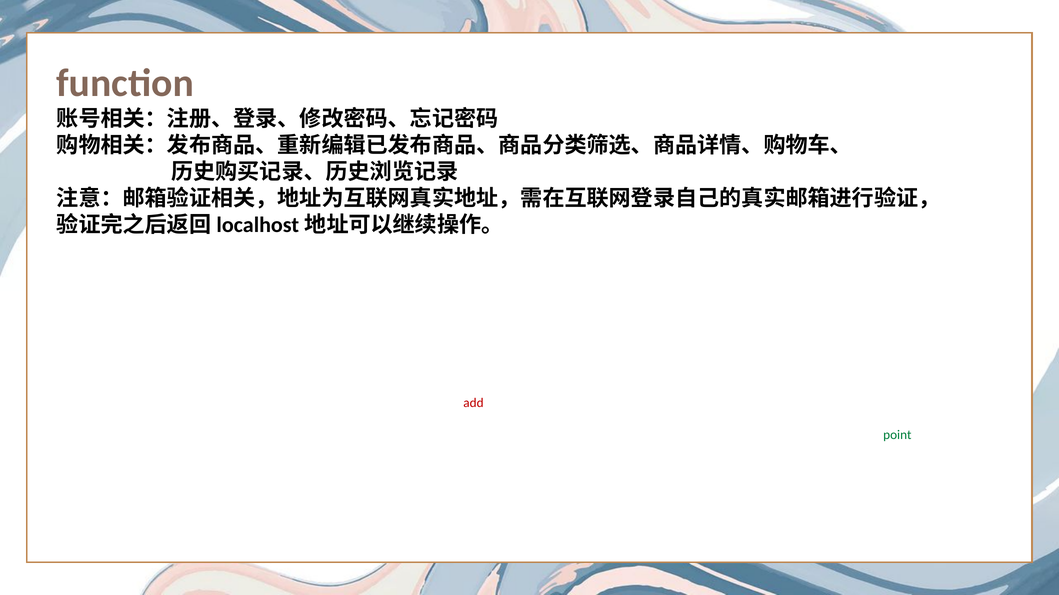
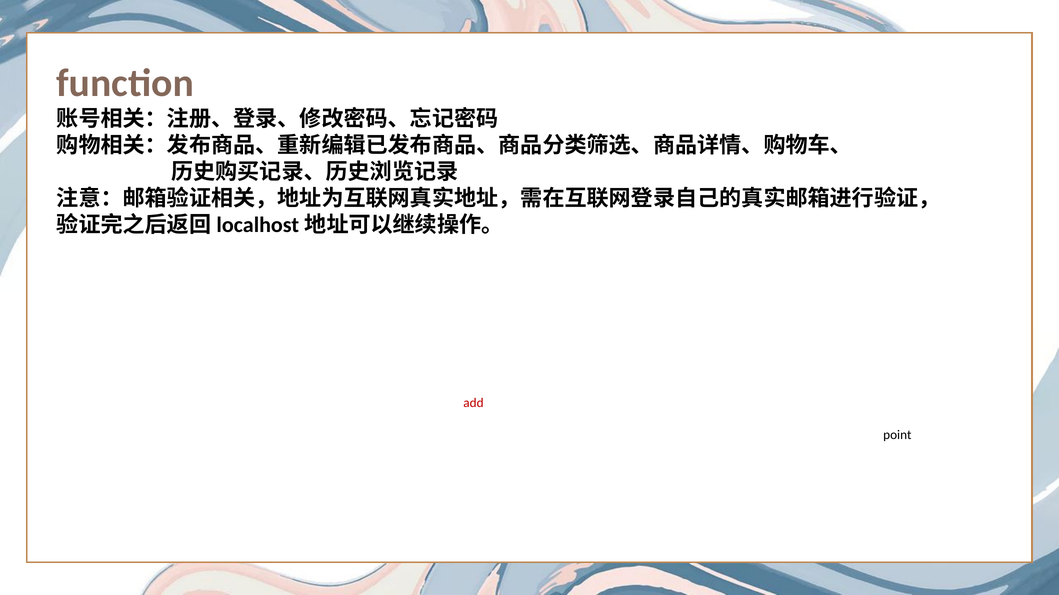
point at (897, 435) colour: green -> black
